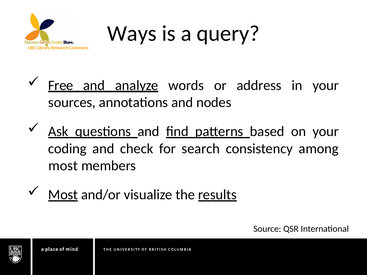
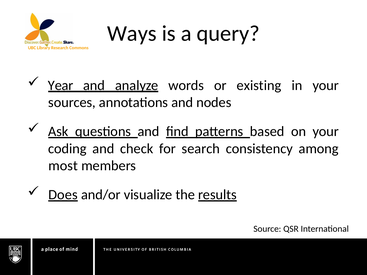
Free: Free -> Year
address: address -> existing
Most at (63, 195): Most -> Does
